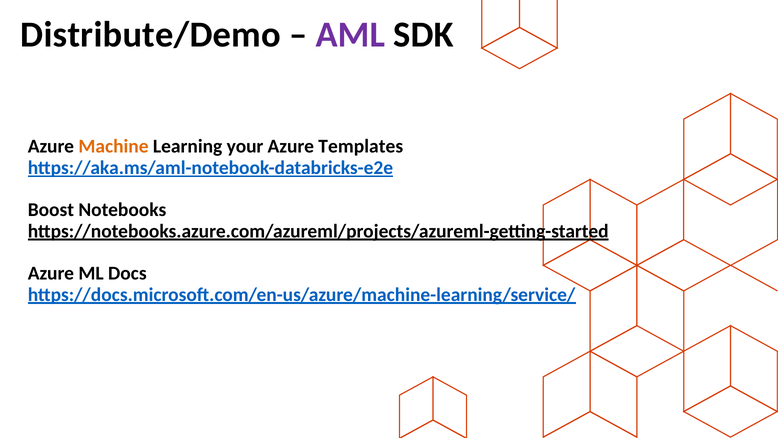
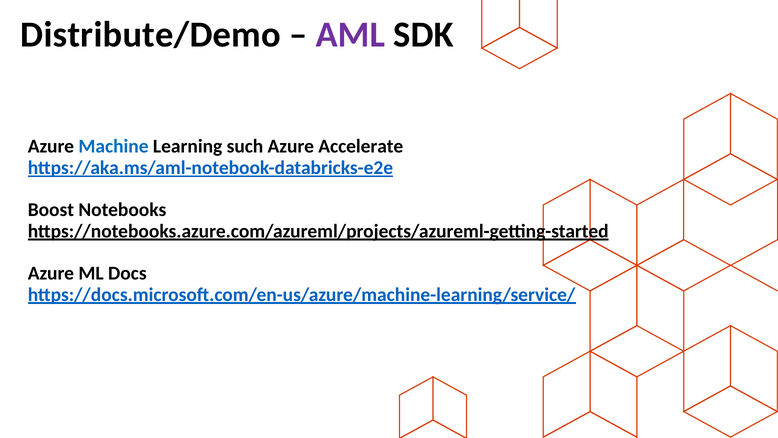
Machine colour: orange -> blue
your: your -> such
Templates: Templates -> Accelerate
